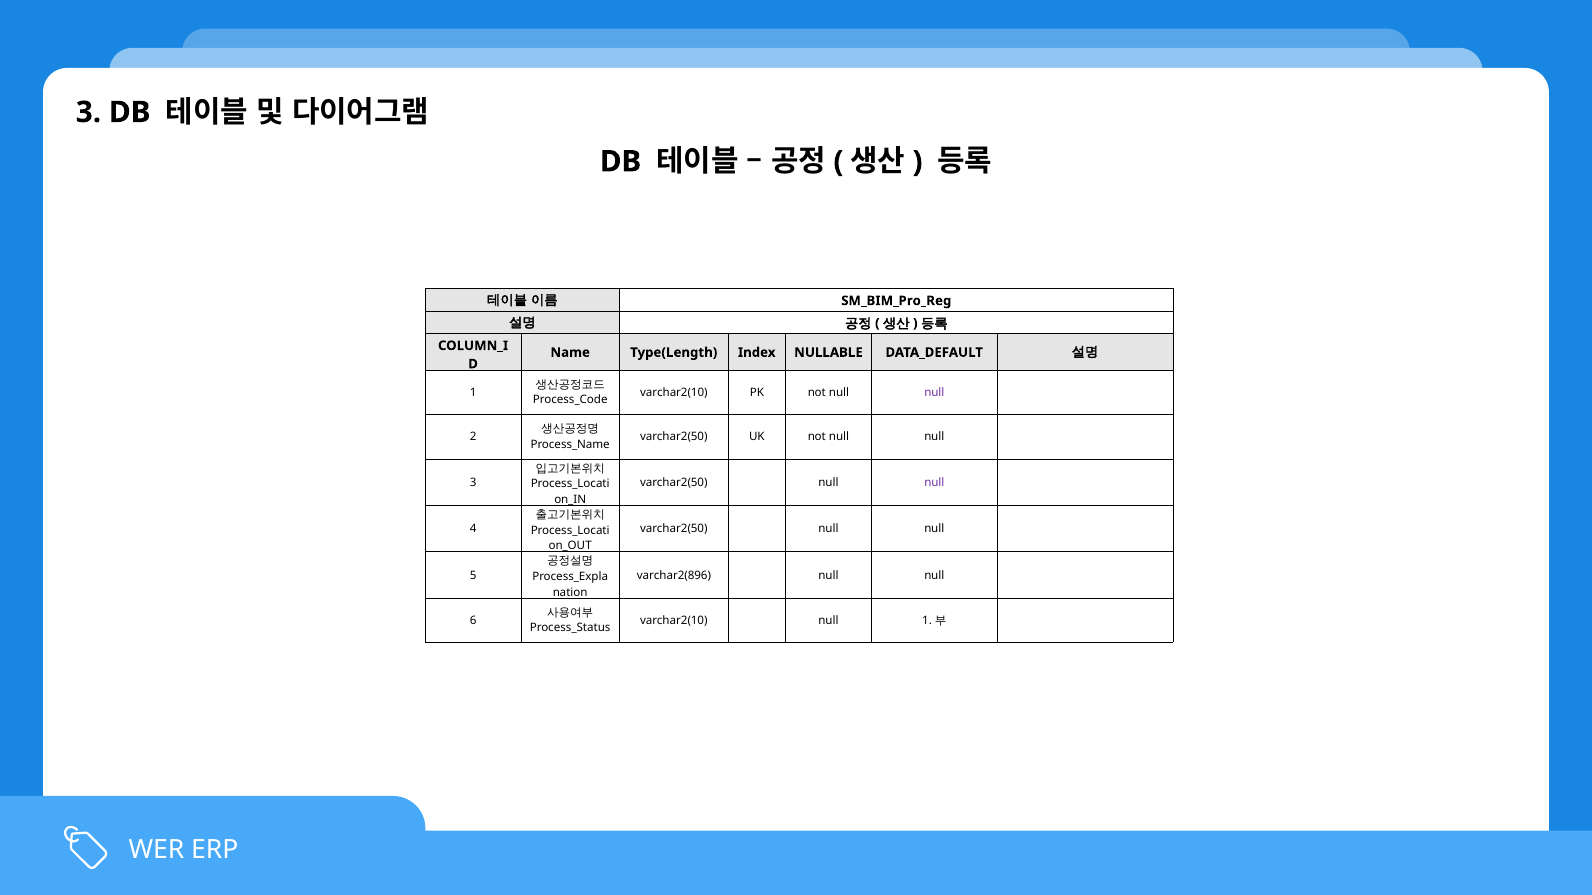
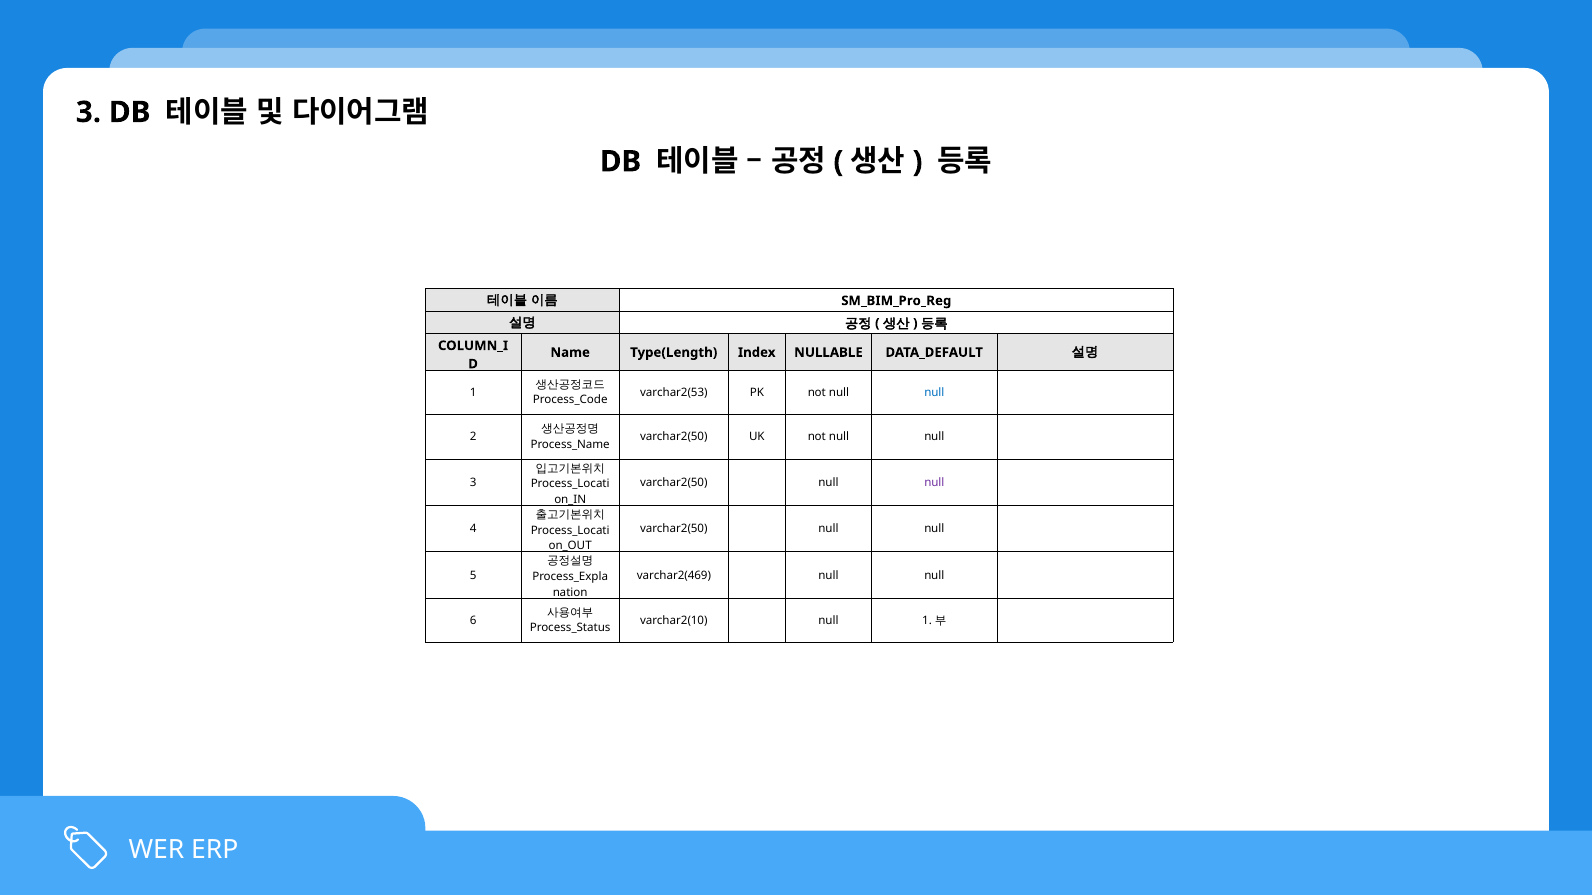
varchar2(10 at (674, 393): varchar2(10 -> varchar2(53
null at (934, 393) colour: purple -> blue
varchar2(896: varchar2(896 -> varchar2(469
